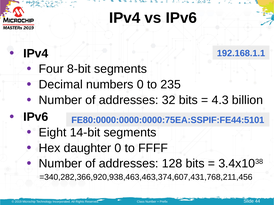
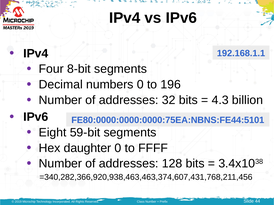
235: 235 -> 196
FE80:0000:0000:0000:75EA:SSPIF:FE44:5101: FE80:0000:0000:0000:75EA:SSPIF:FE44:5101 -> FE80:0000:0000:0000:75EA:NBNS:FE44:5101
14-bit: 14-bit -> 59-bit
